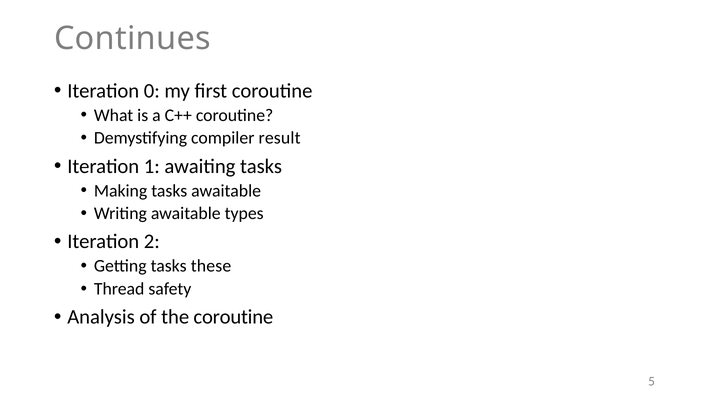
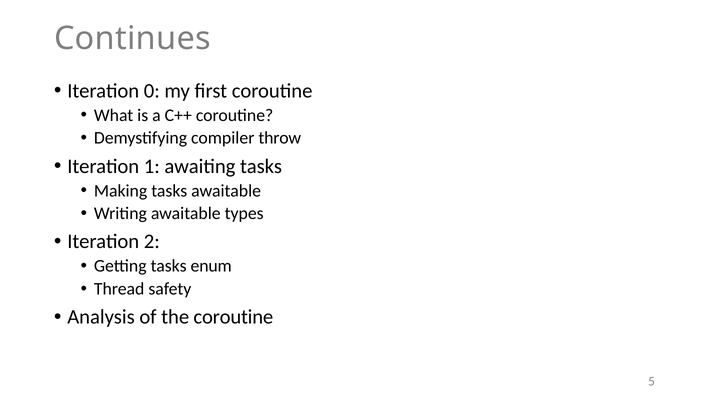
result: result -> throw
these: these -> enum
